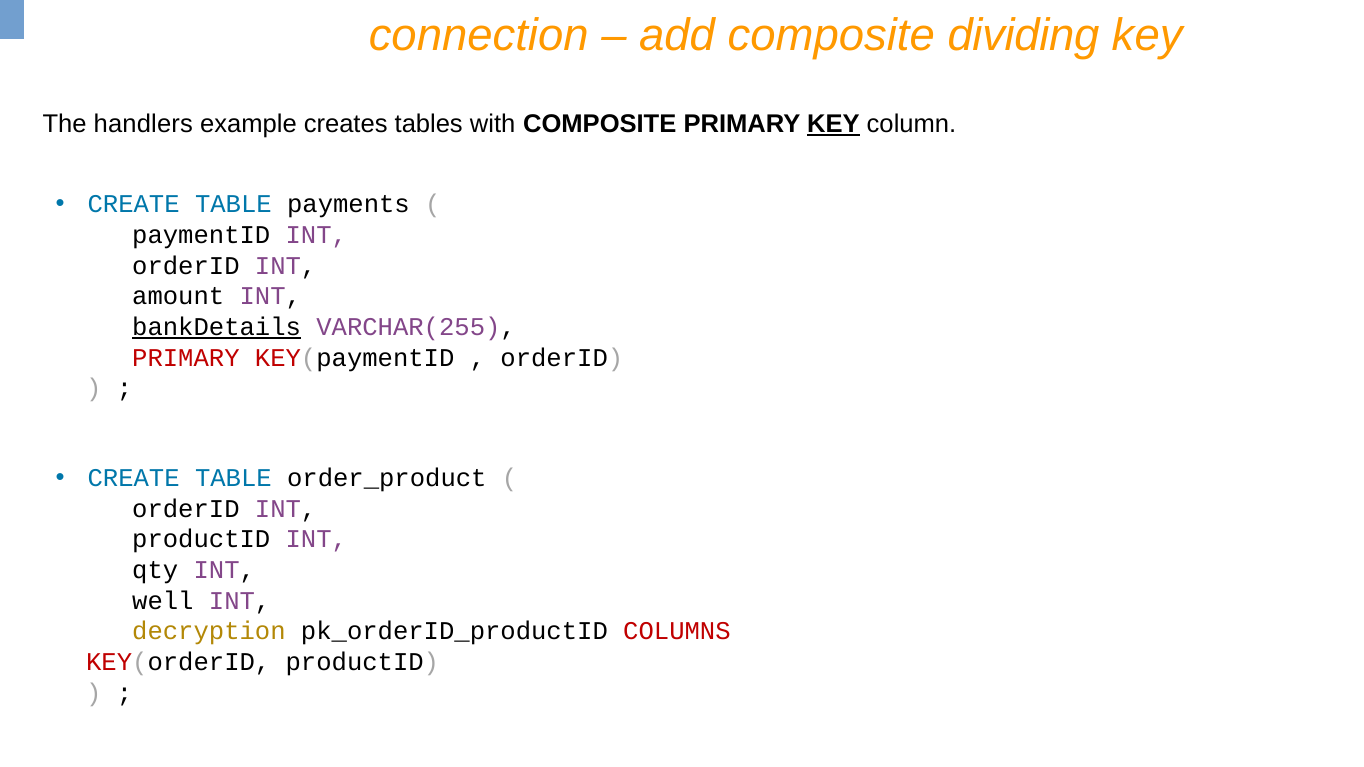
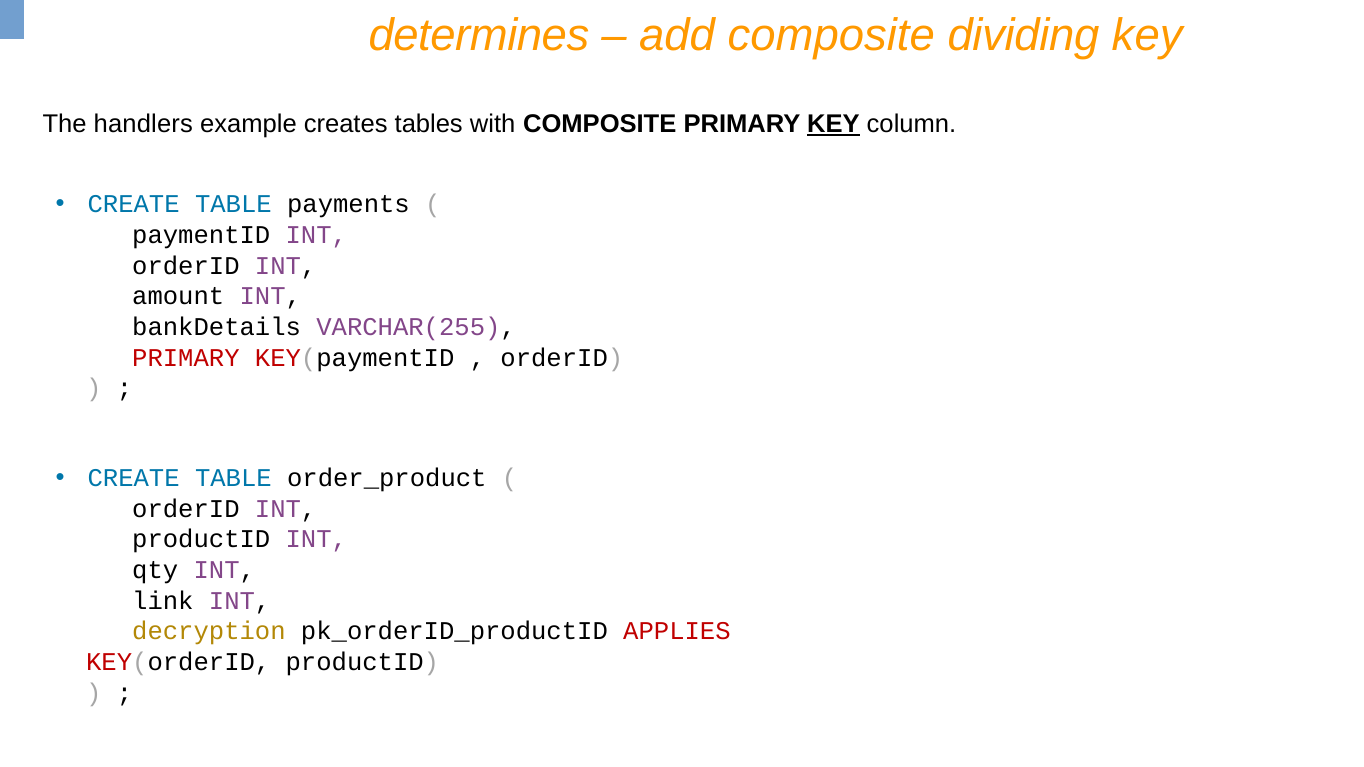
connection: connection -> determines
bankDetails underline: present -> none
well: well -> link
COLUMNS: COLUMNS -> APPLIES
